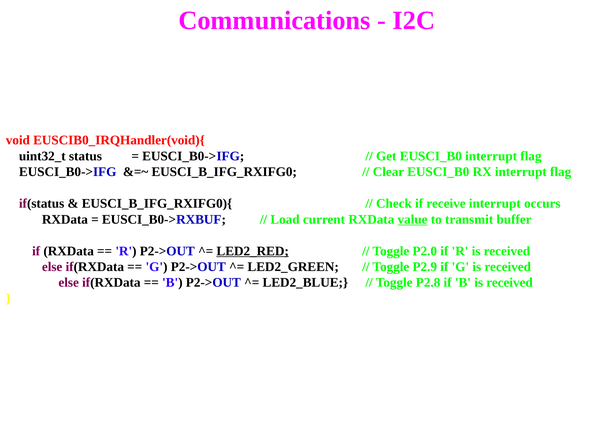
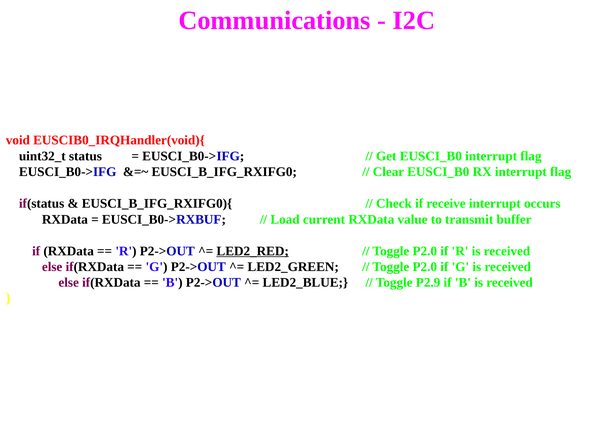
value underline: present -> none
P2.9 at (425, 267): P2.9 -> P2.0
P2.8: P2.8 -> P2.9
